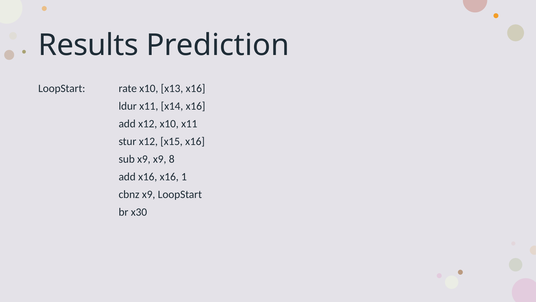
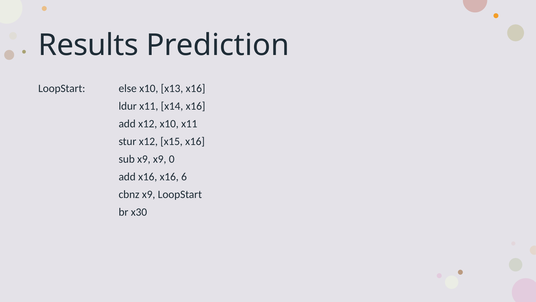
rate: rate -> else
8: 8 -> 0
1: 1 -> 6
